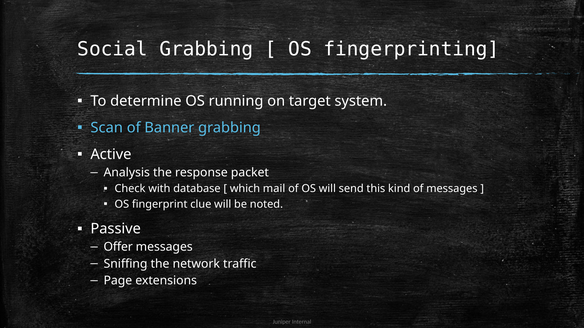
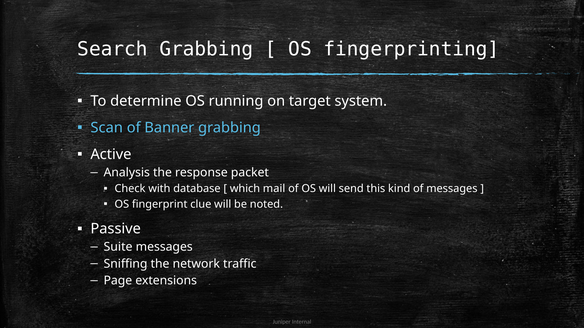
Social: Social -> Search
Offer: Offer -> Suite
